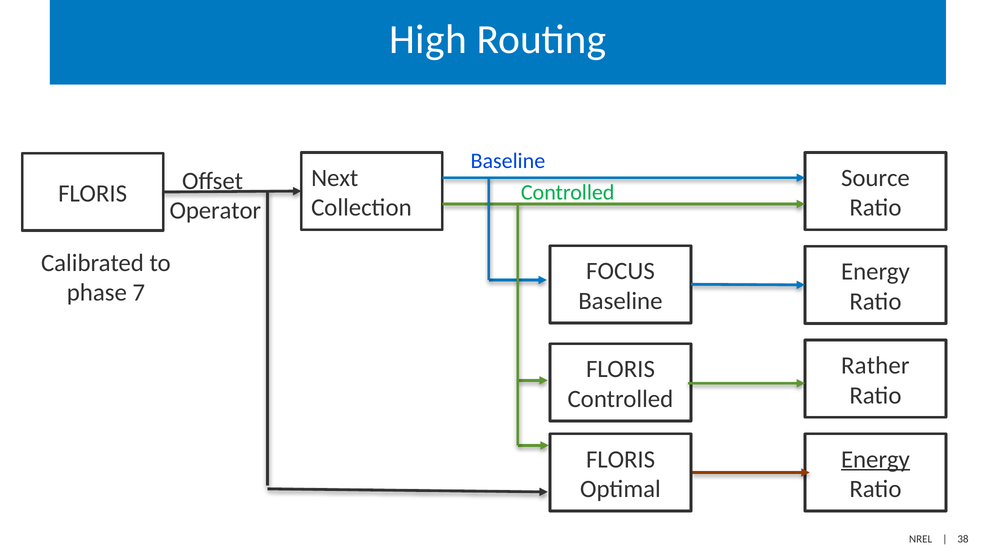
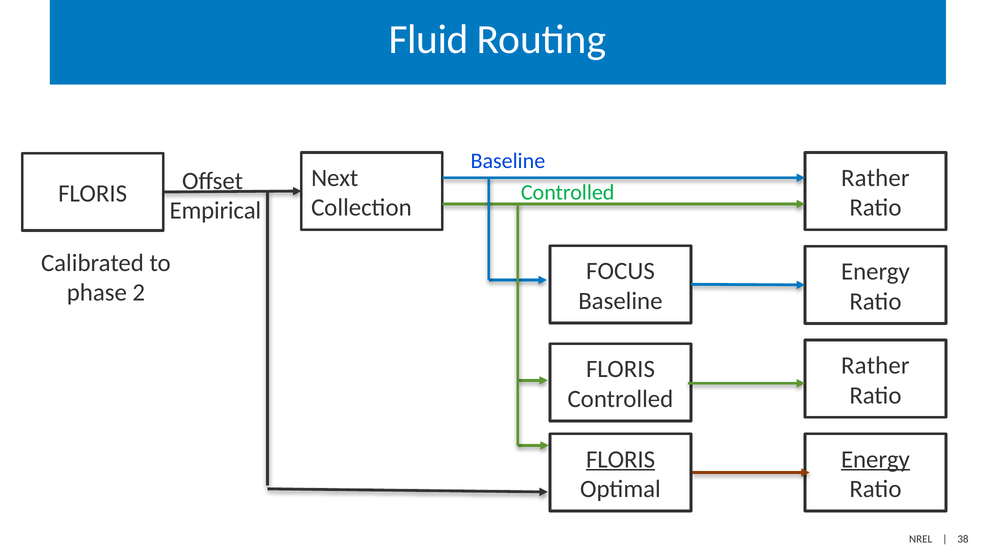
High: High -> Fluid
Source at (875, 178): Source -> Rather
Operator: Operator -> Empirical
7: 7 -> 2
FLORIS at (621, 459) underline: none -> present
